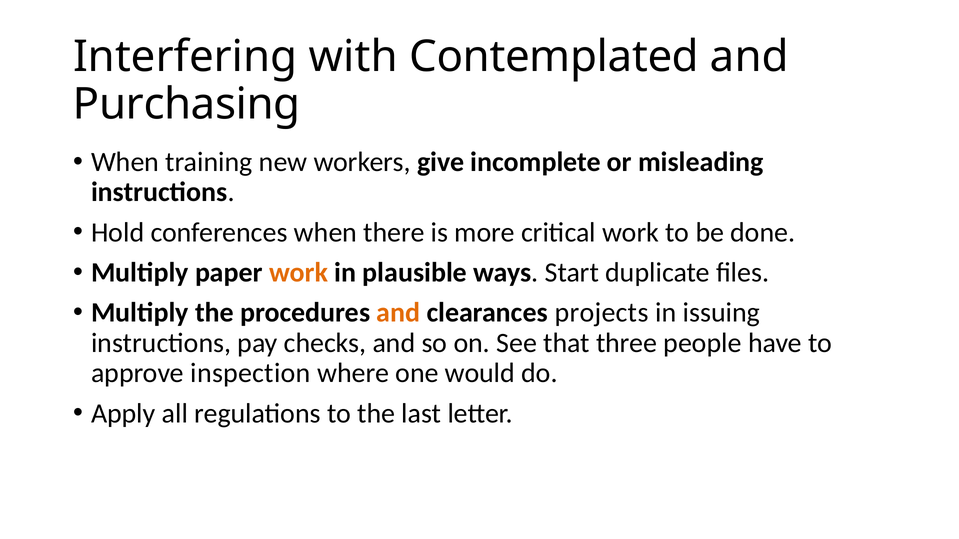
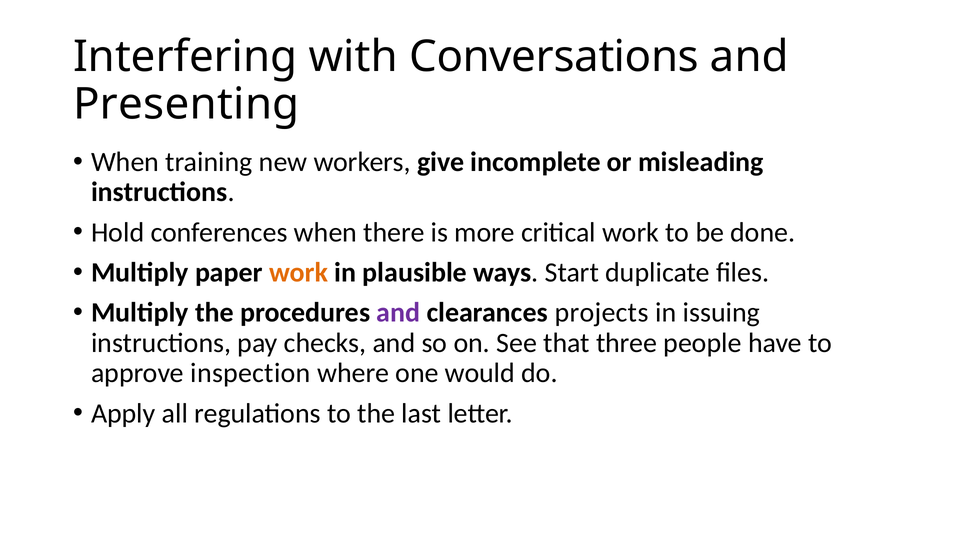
Contemplated: Contemplated -> Conversations
Purchasing: Purchasing -> Presenting
and at (398, 313) colour: orange -> purple
